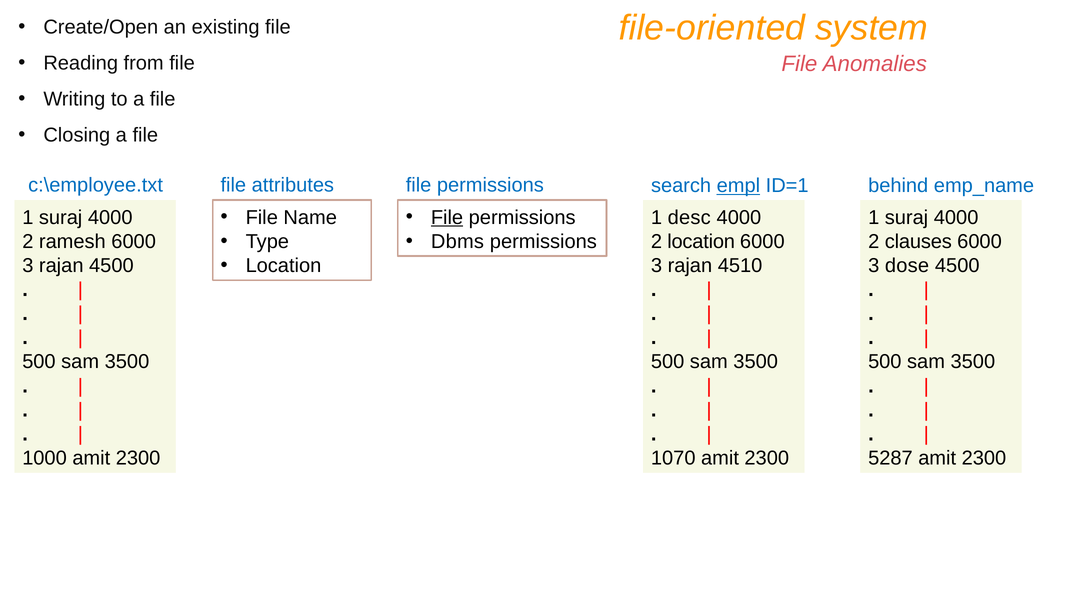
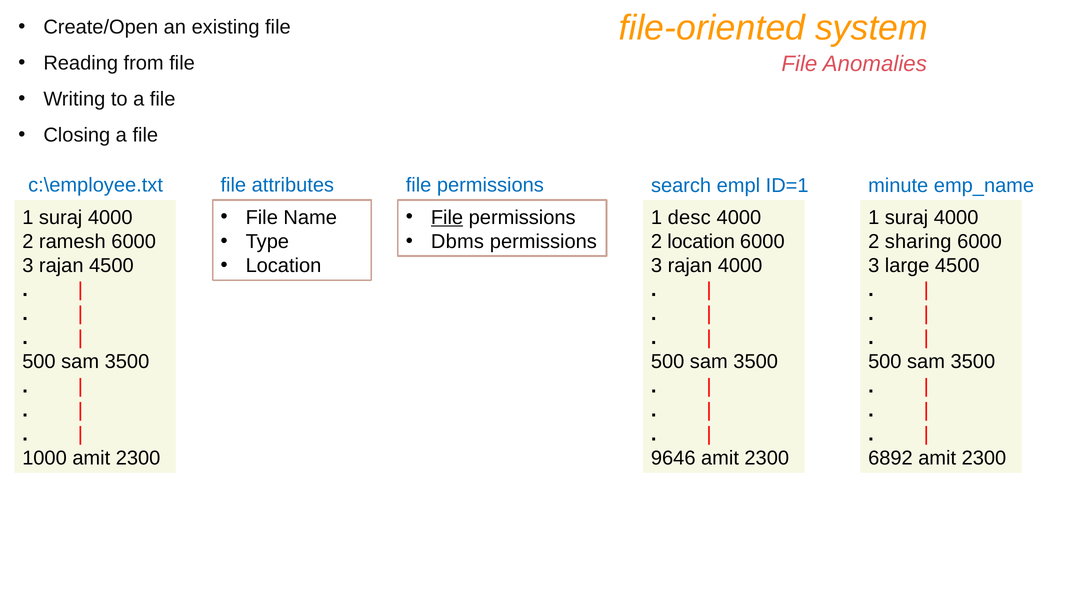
empl underline: present -> none
behind: behind -> minute
clauses: clauses -> sharing
rajan 4510: 4510 -> 4000
dose: dose -> large
1070: 1070 -> 9646
5287: 5287 -> 6892
